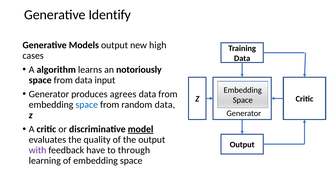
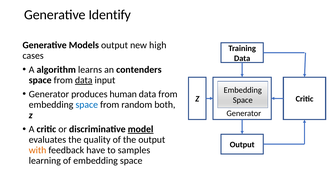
notoriously: notoriously -> contenders
data at (84, 80) underline: none -> present
agrees: agrees -> human
random data: data -> both
with colour: purple -> orange
through: through -> samples
